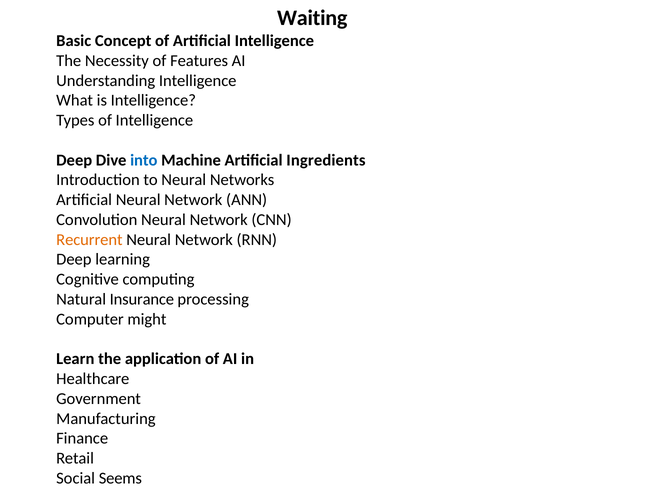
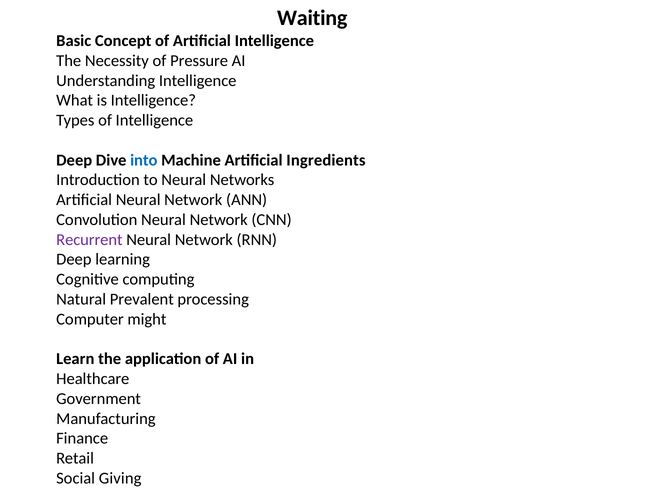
Features: Features -> Pressure
Recurrent colour: orange -> purple
Insurance: Insurance -> Prevalent
Seems: Seems -> Giving
